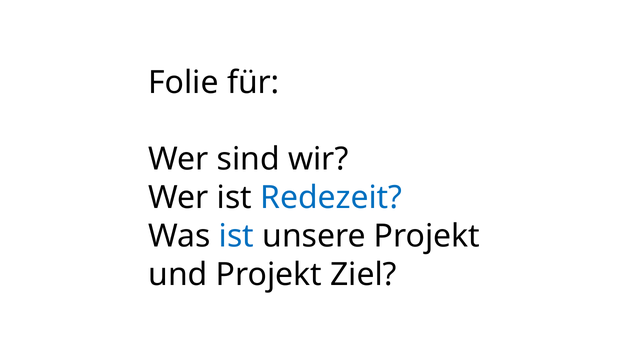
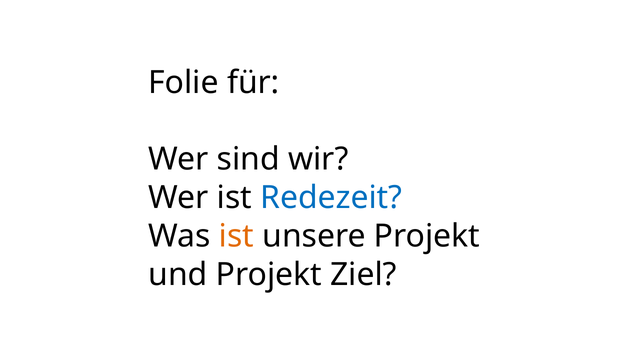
ist at (236, 236) colour: blue -> orange
